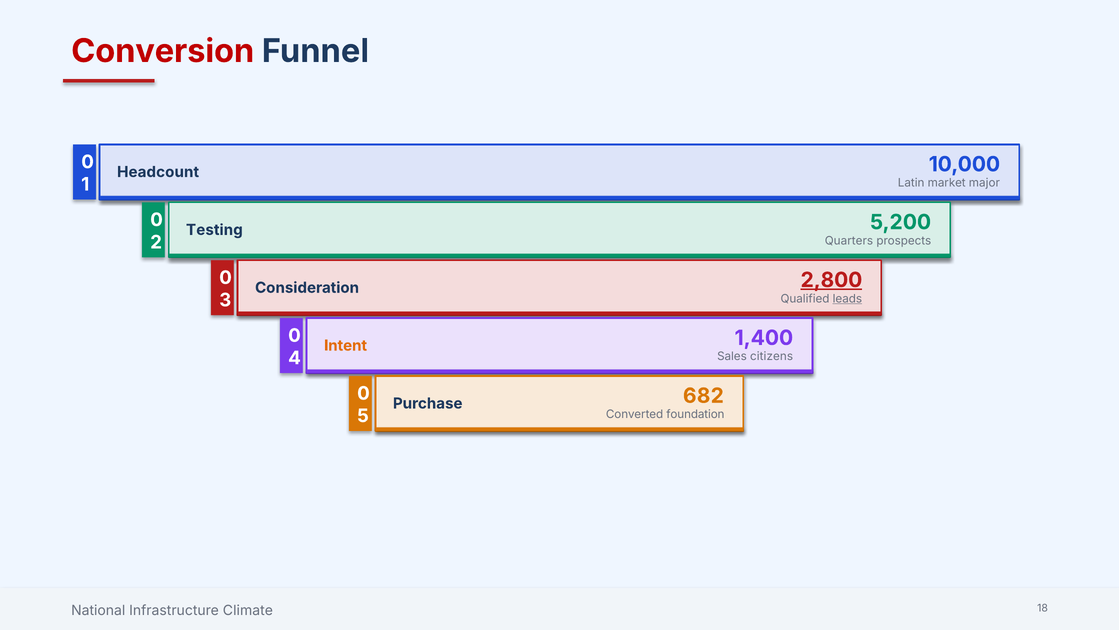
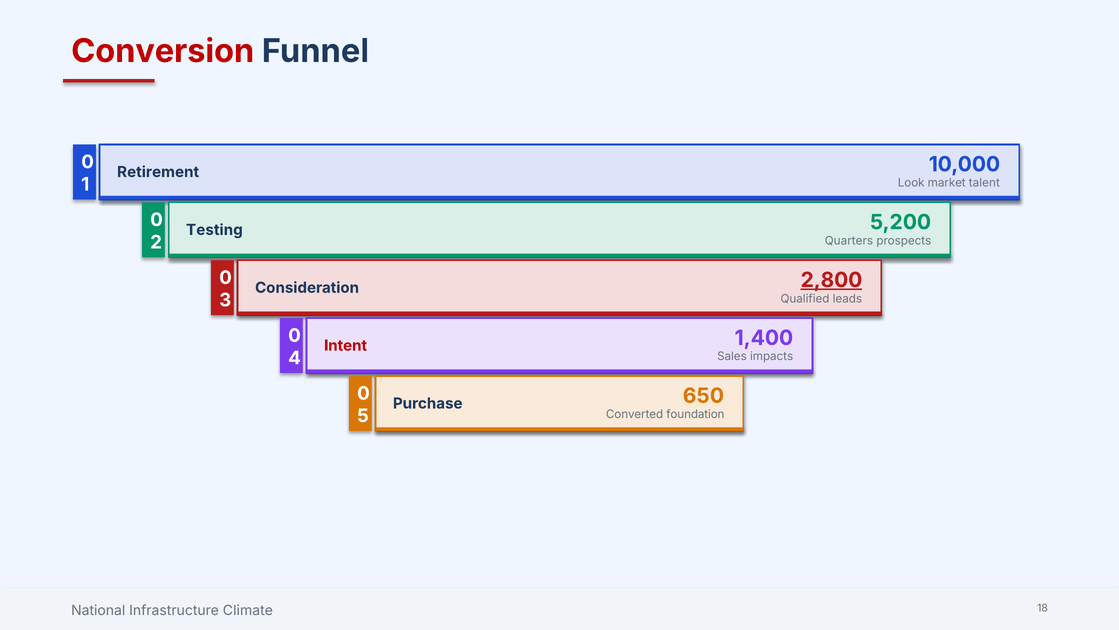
Headcount: Headcount -> Retirement
Latin: Latin -> Look
major: major -> talent
leads underline: present -> none
Intent colour: orange -> red
citizens: citizens -> impacts
682: 682 -> 650
